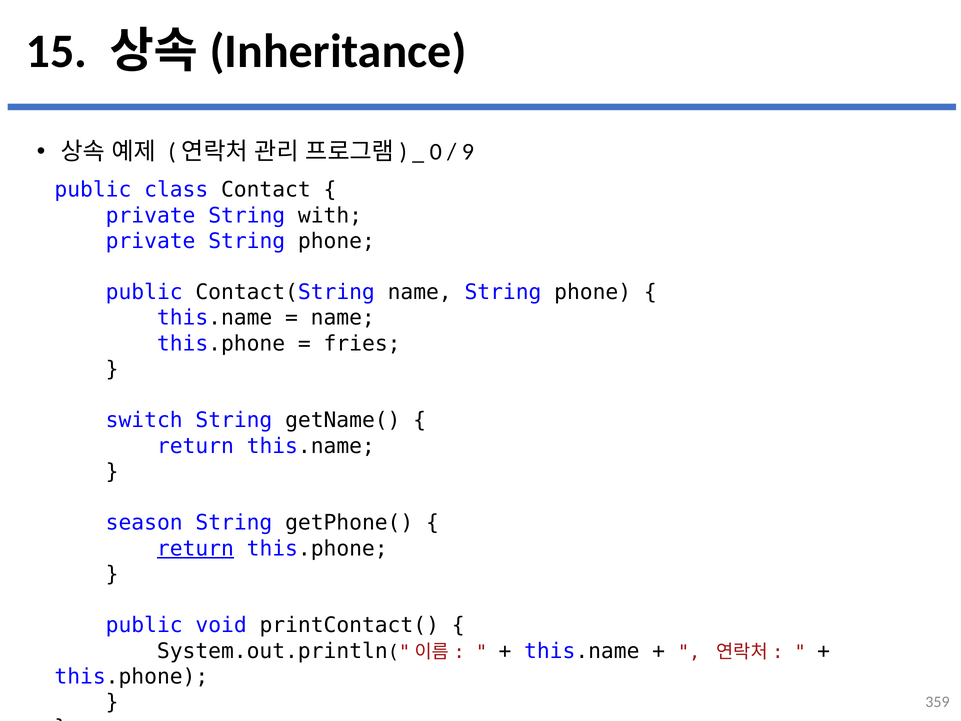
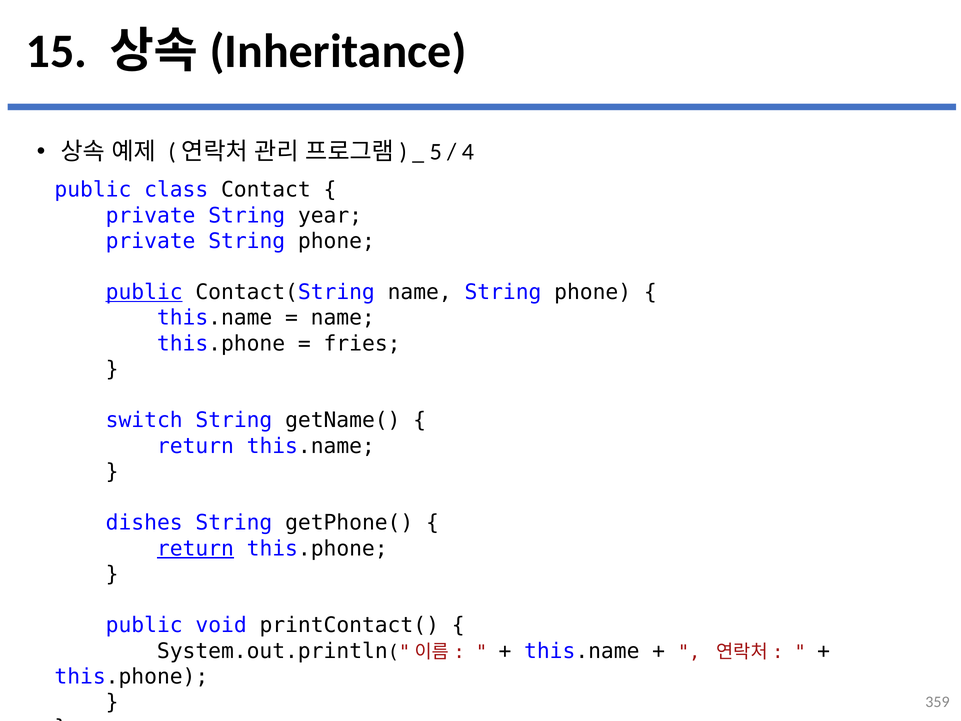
0: 0 -> 5
9: 9 -> 4
with: with -> year
public at (144, 292) underline: none -> present
season: season -> dishes
